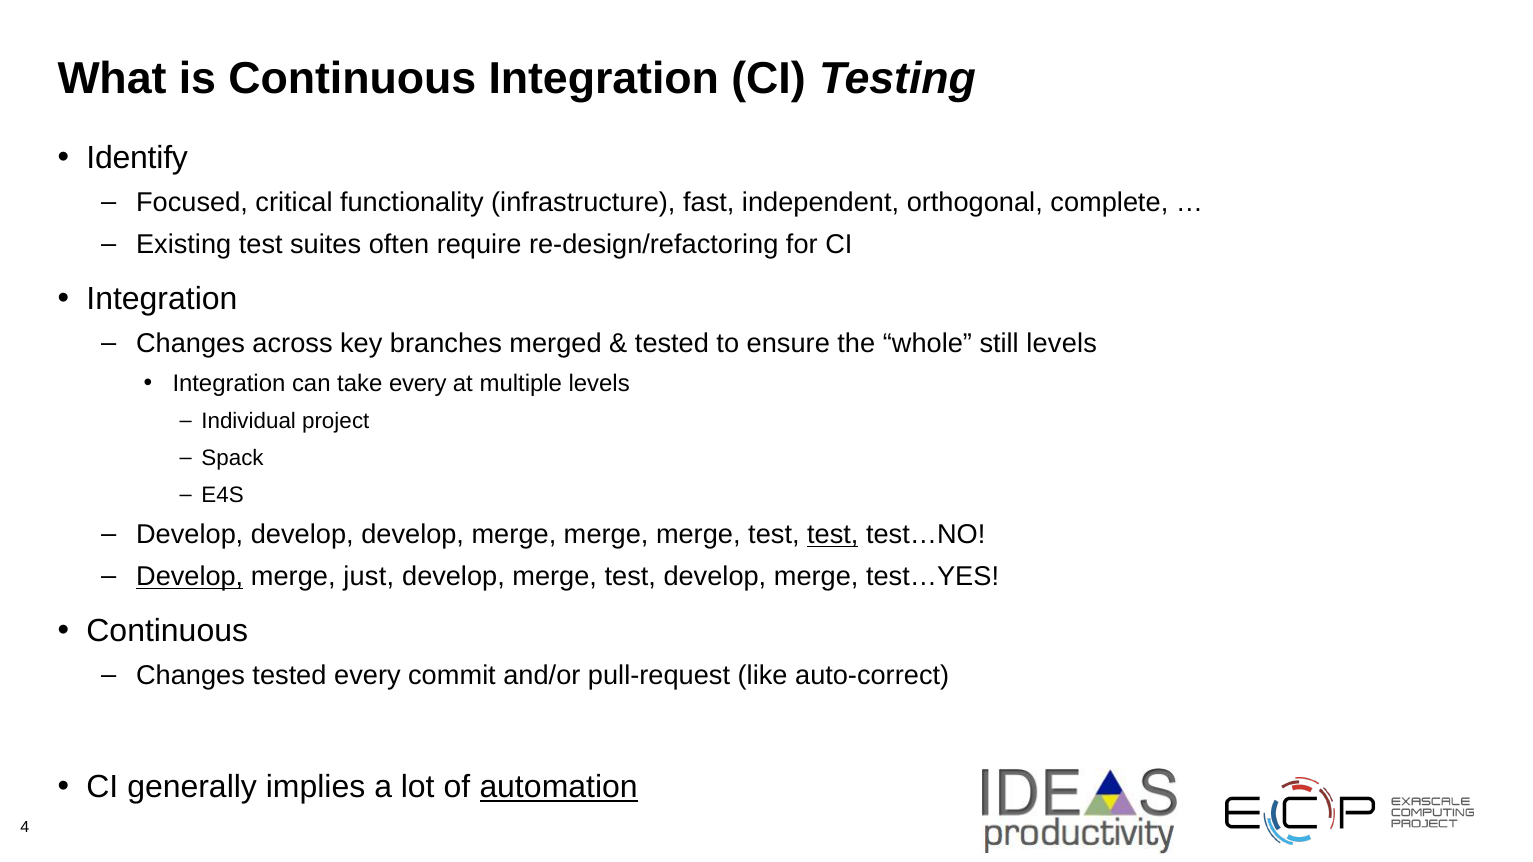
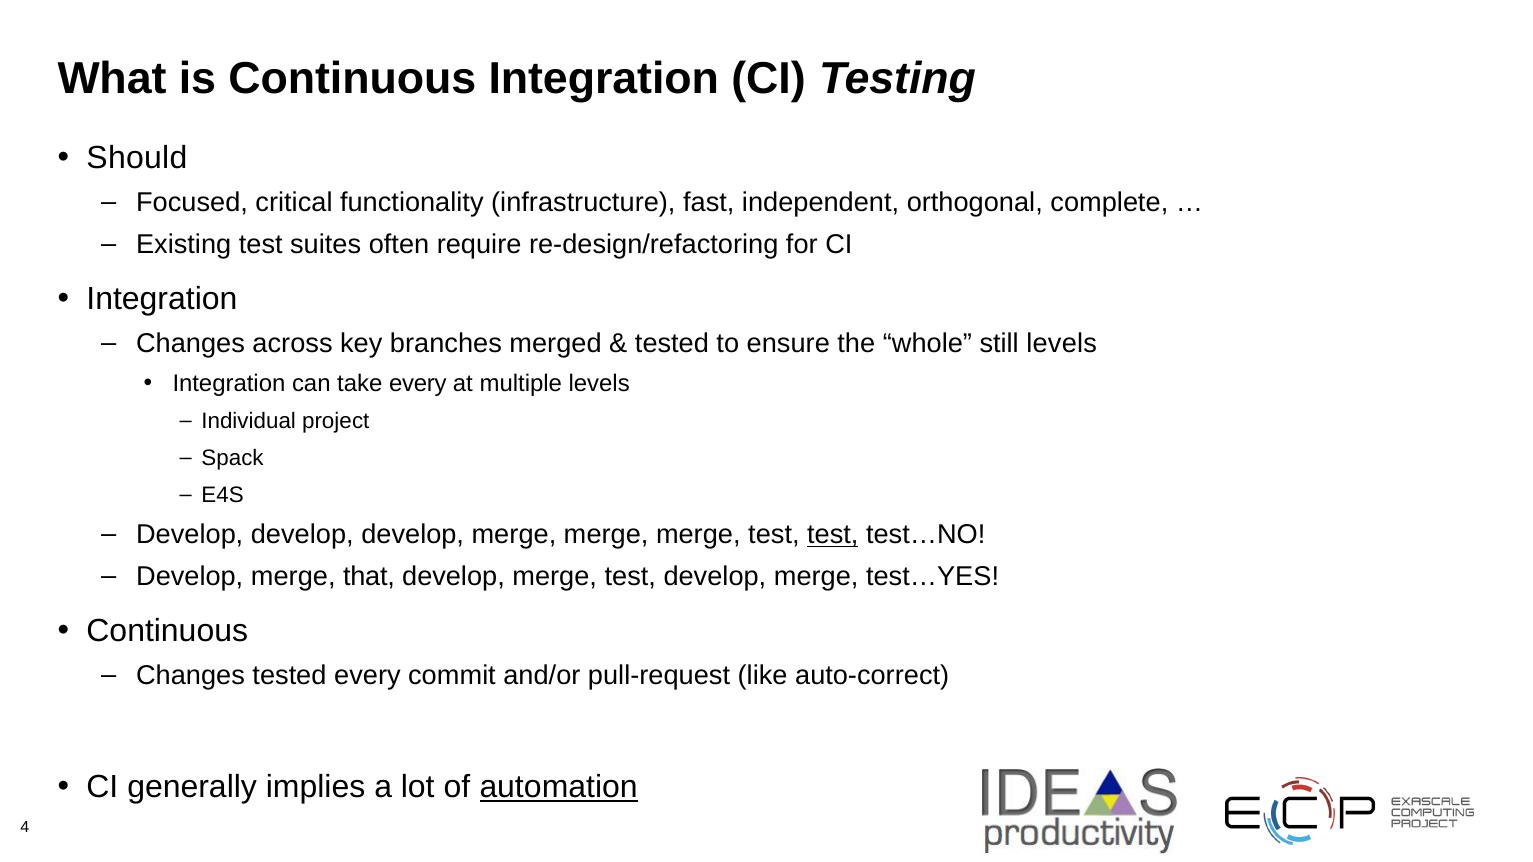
Identify: Identify -> Should
Develop at (190, 577) underline: present -> none
just: just -> that
